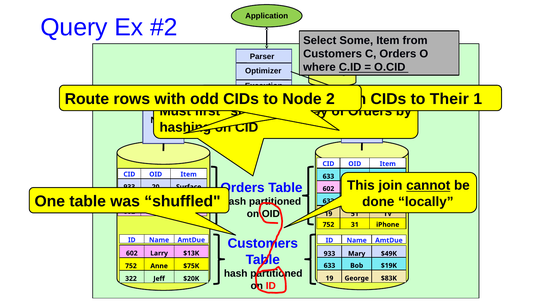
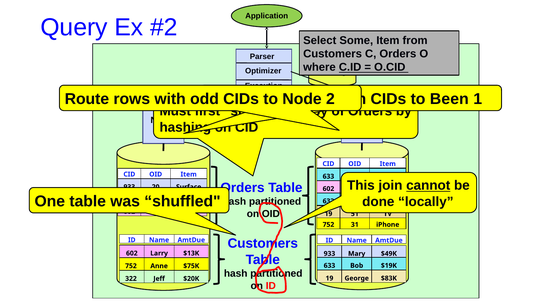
Their: Their -> Been
